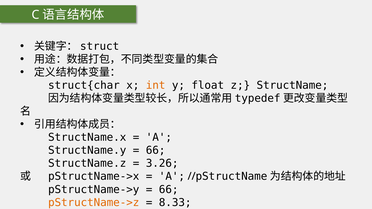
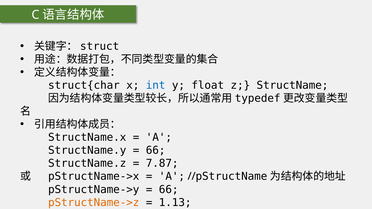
int colour: orange -> blue
3.26: 3.26 -> 7.87
8.33: 8.33 -> 1.13
